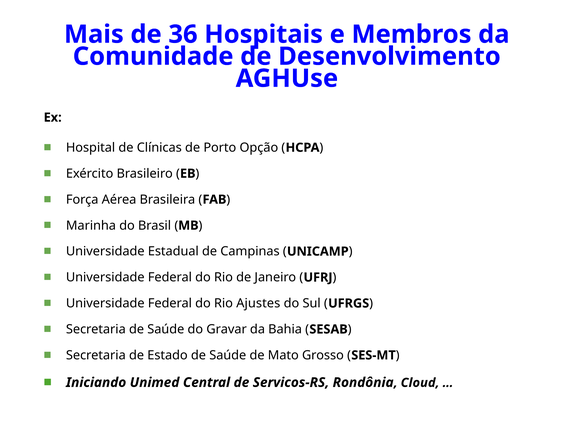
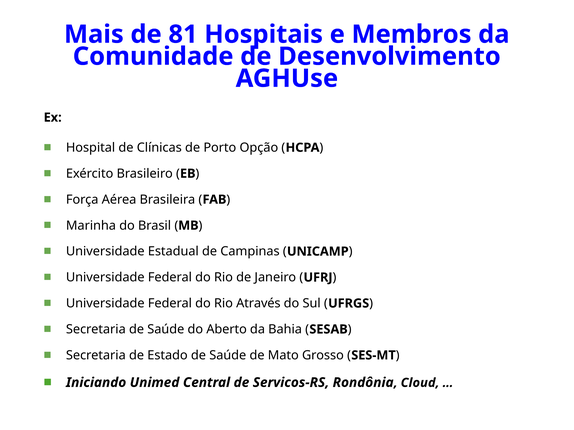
36: 36 -> 81
Ajustes: Ajustes -> Através
Gravar: Gravar -> Aberto
